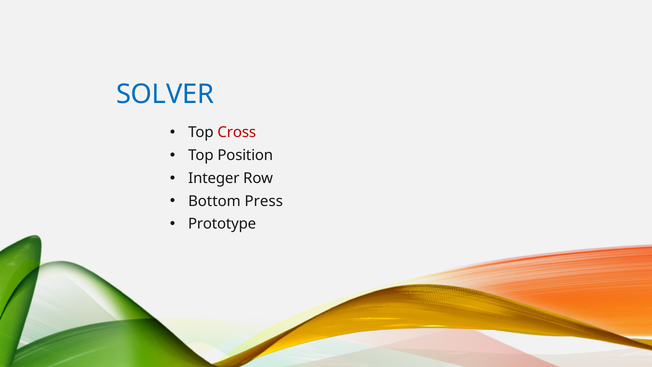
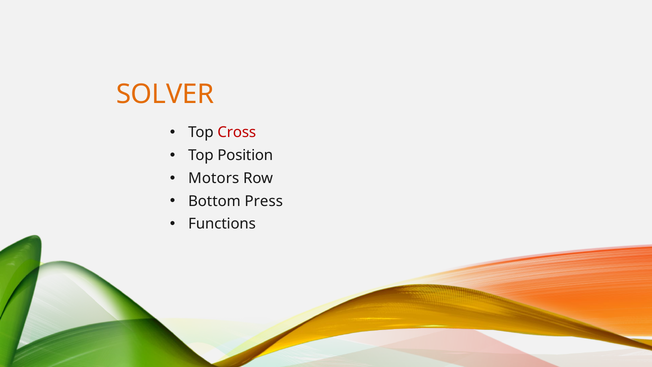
SOLVER colour: blue -> orange
Integer: Integer -> Motors
Prototype: Prototype -> Functions
